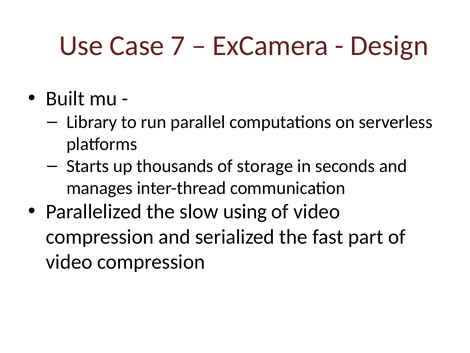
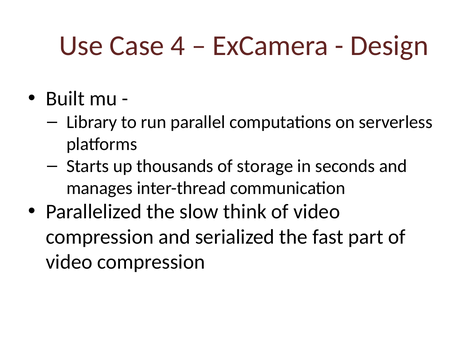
7: 7 -> 4
using: using -> think
